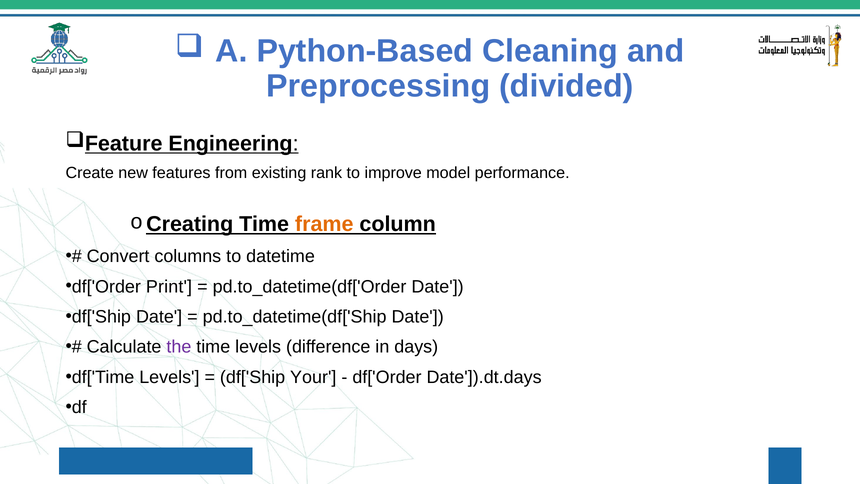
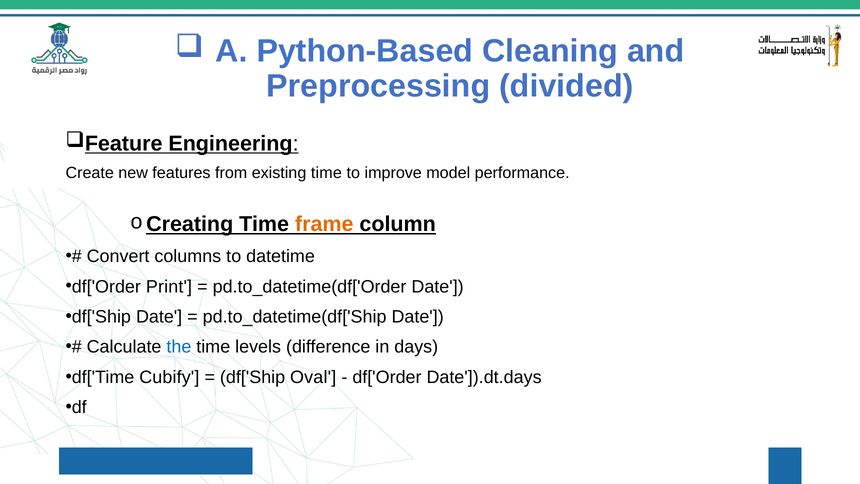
existing rank: rank -> time
the colour: purple -> blue
df['Time Levels: Levels -> Cubify
Your: Your -> Oval
